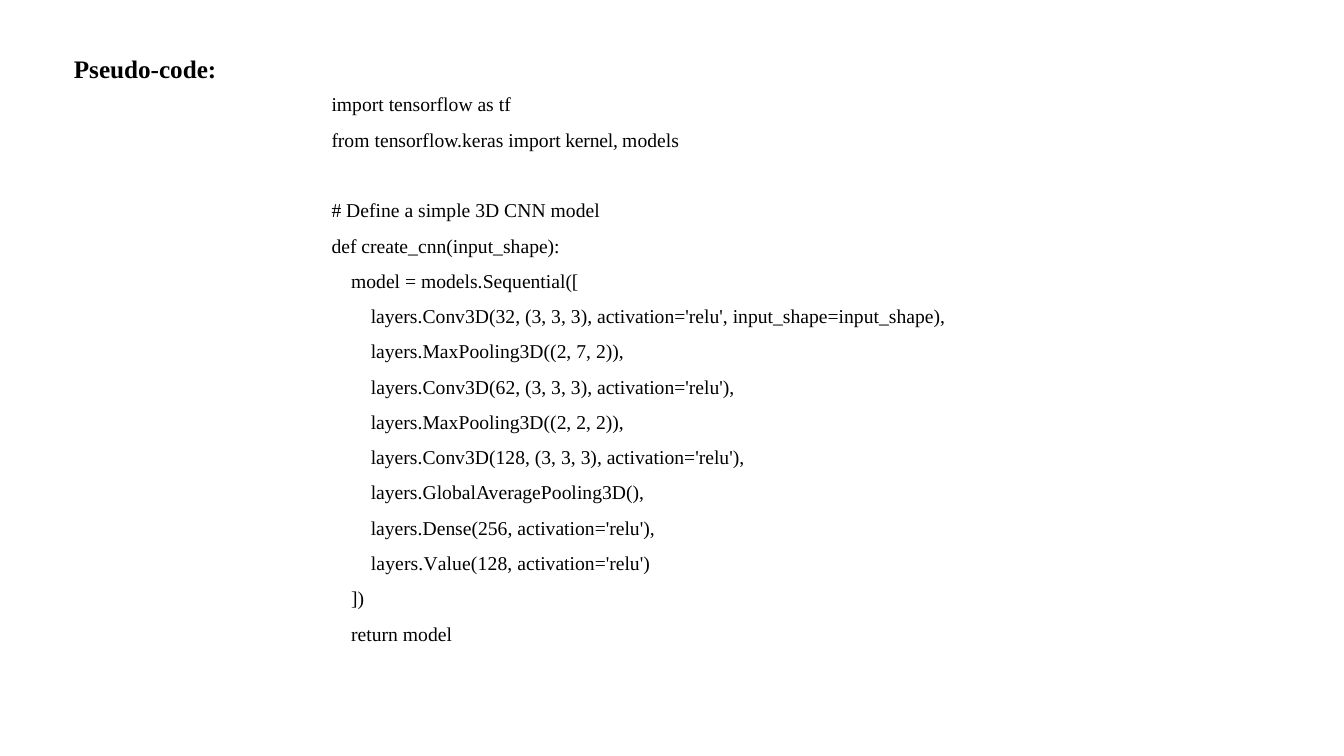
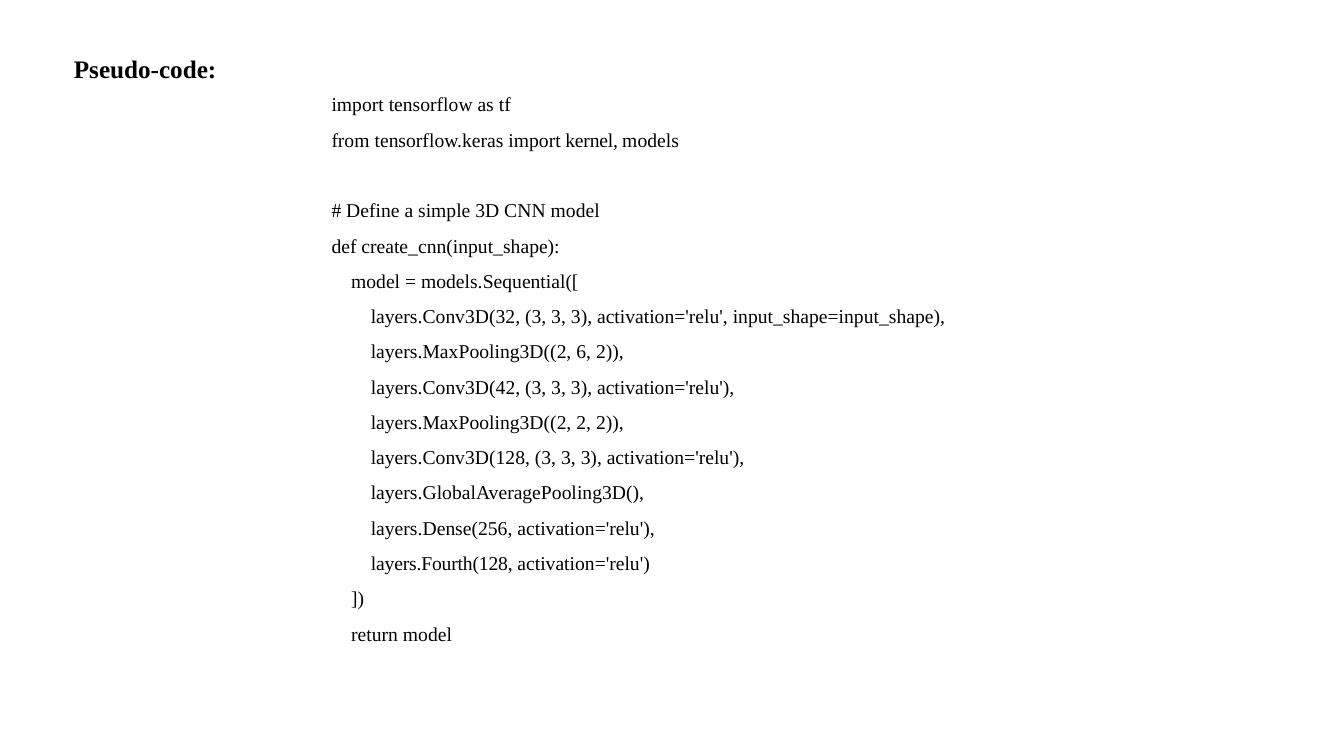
7: 7 -> 6
layers.Conv3D(62: layers.Conv3D(62 -> layers.Conv3D(42
layers.Value(128: layers.Value(128 -> layers.Fourth(128
